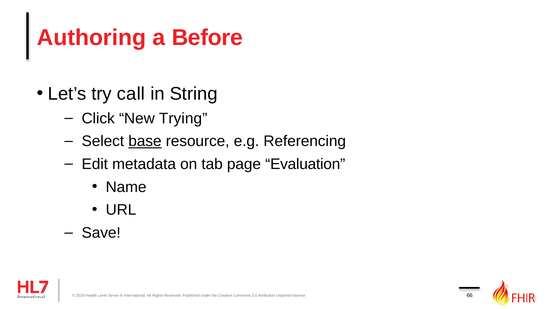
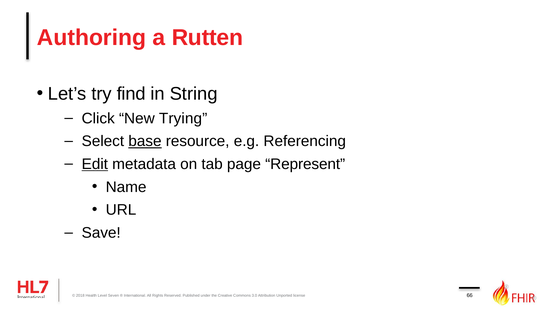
Before: Before -> Rutten
call: call -> find
Edit underline: none -> present
Evaluation: Evaluation -> Represent
